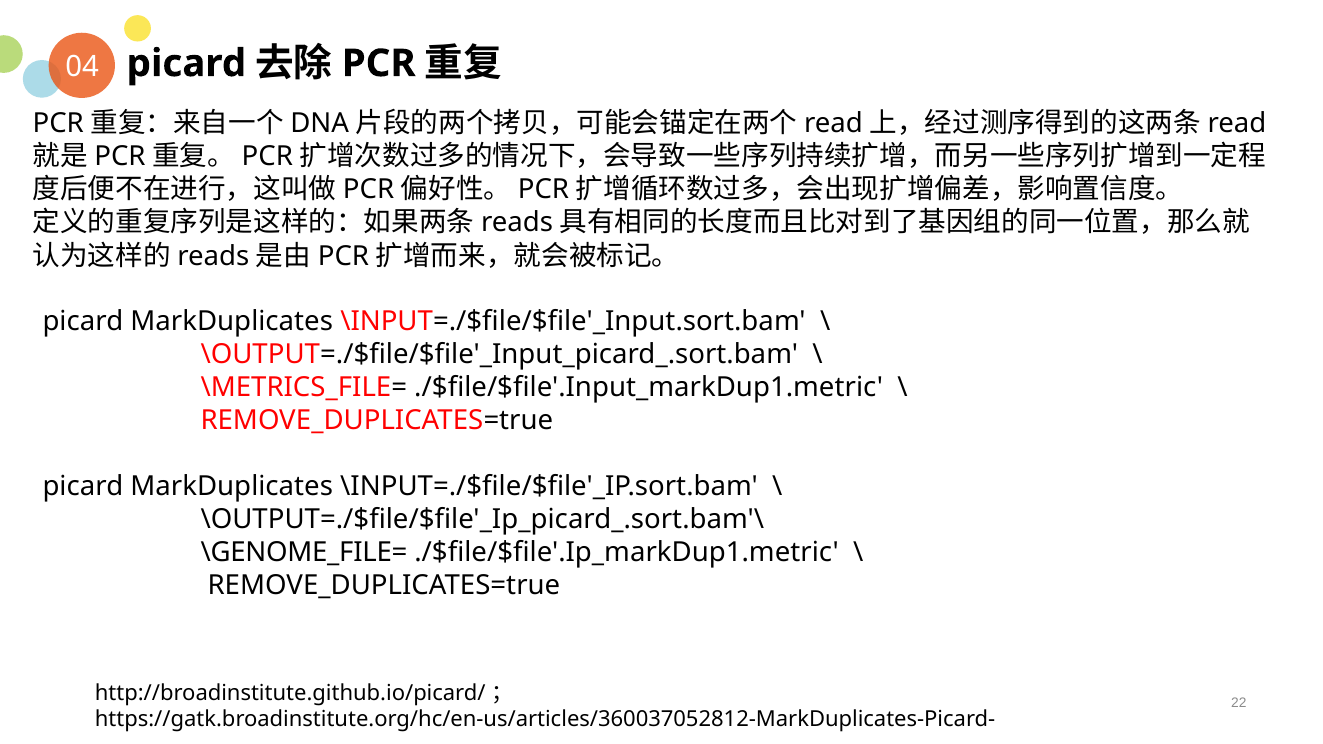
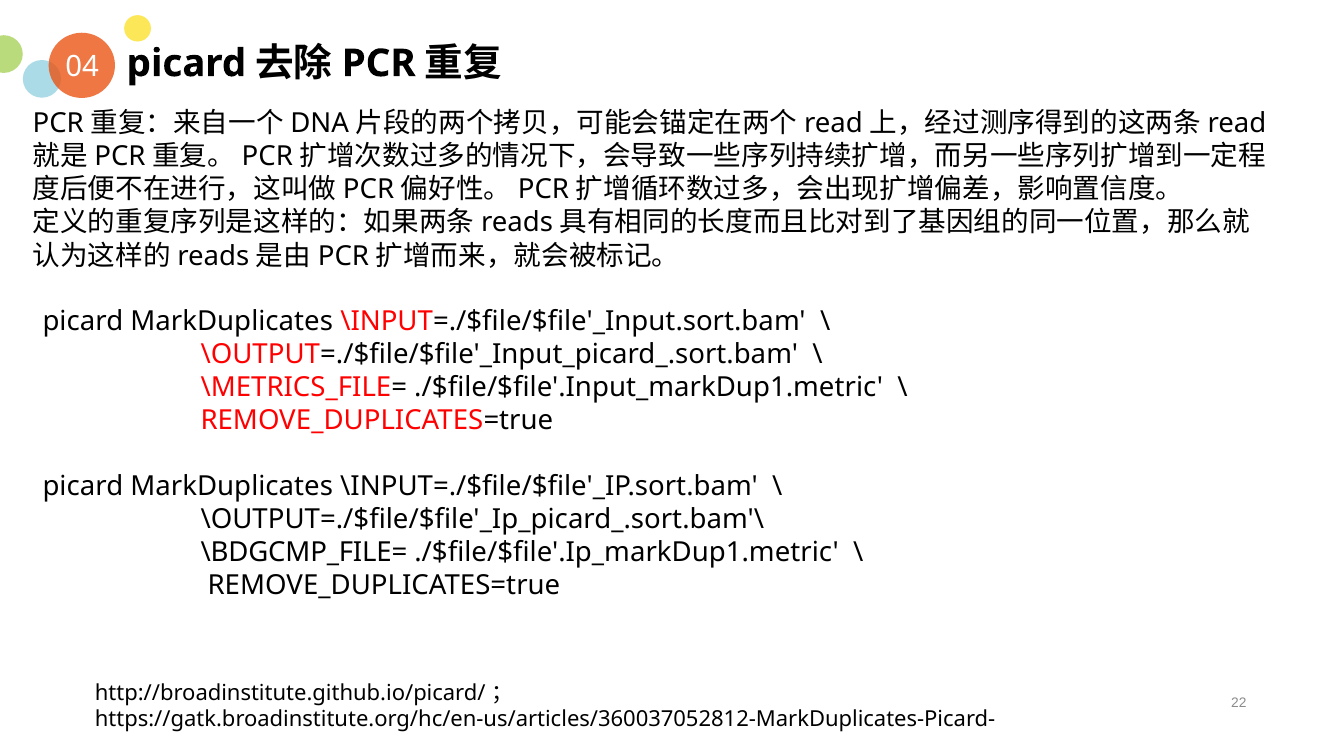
\GENOME_FILE=: \GENOME_FILE= -> \BDGCMP_FILE=
